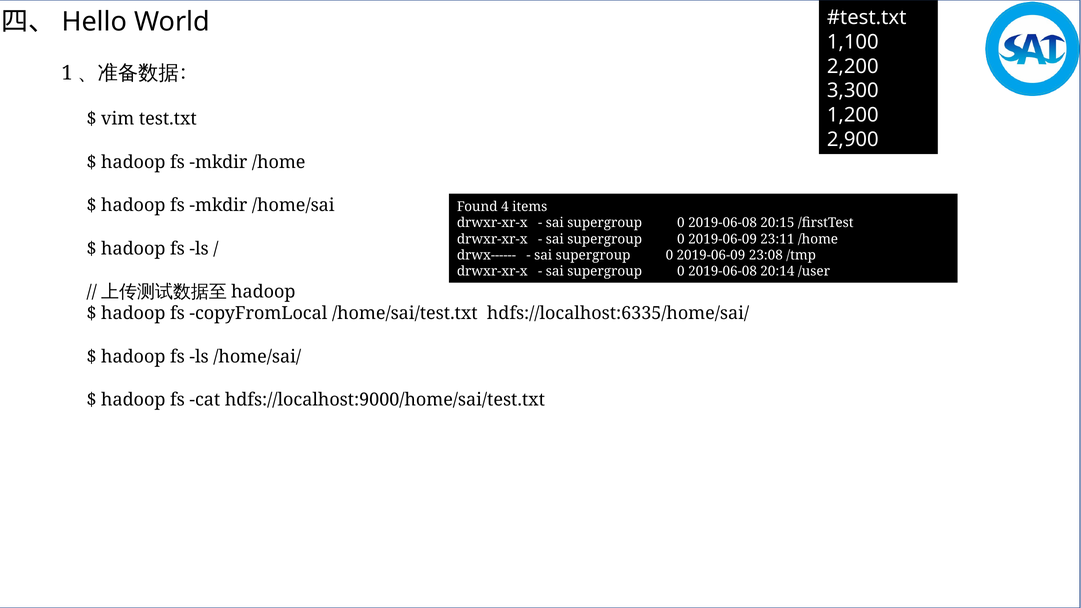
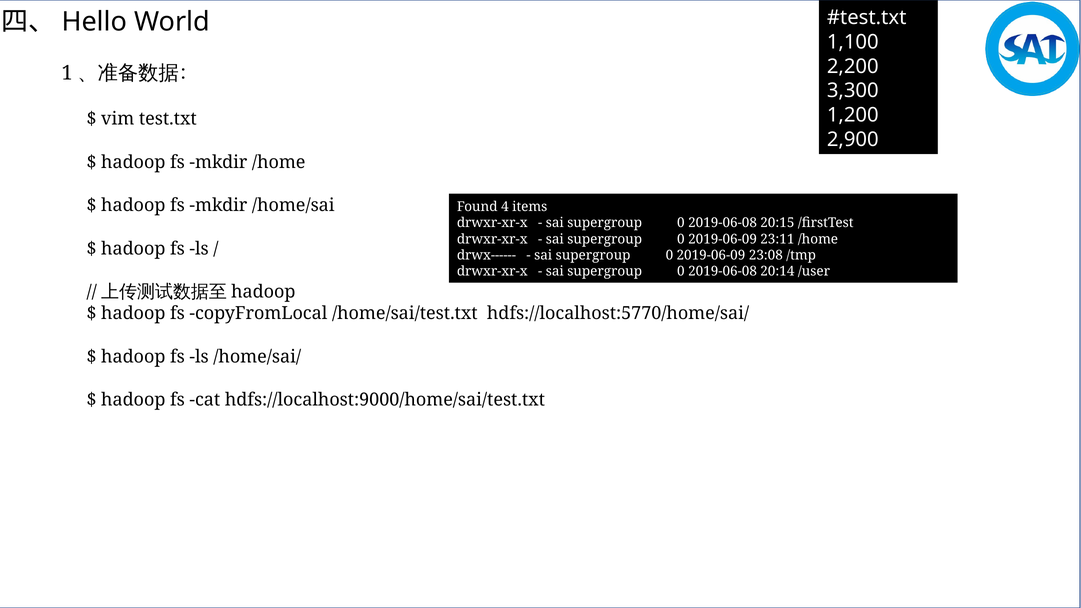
hdfs://localhost:6335/home/sai/: hdfs://localhost:6335/home/sai/ -> hdfs://localhost:5770/home/sai/
